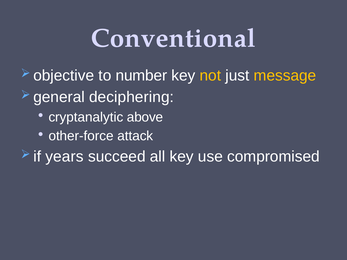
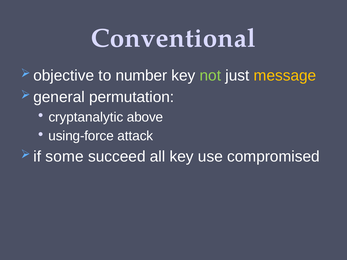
not colour: yellow -> light green
deciphering: deciphering -> permutation
other-force: other-force -> using-force
years: years -> some
